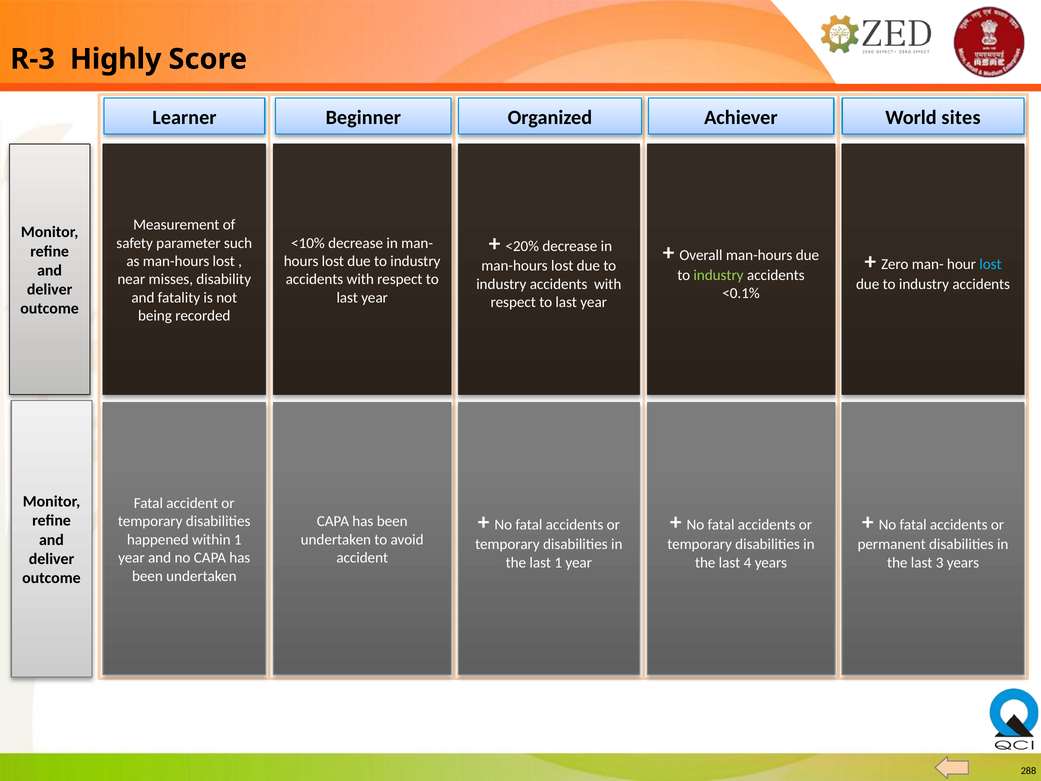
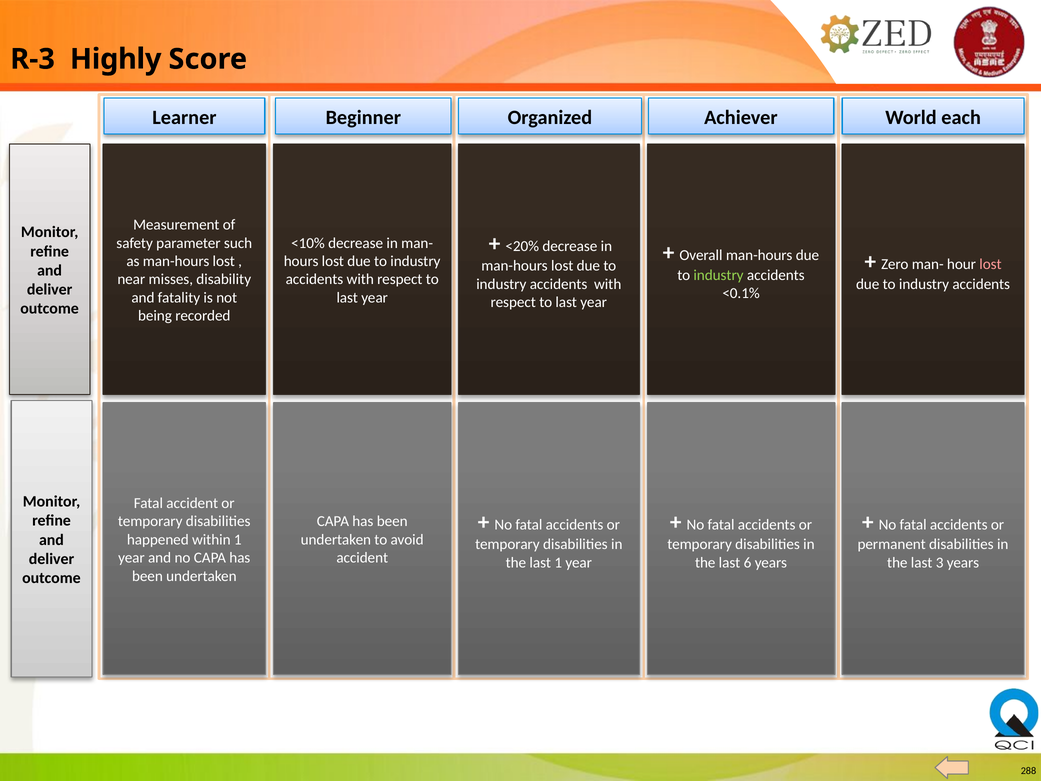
sites: sites -> each
lost at (990, 264) colour: light blue -> pink
4: 4 -> 6
